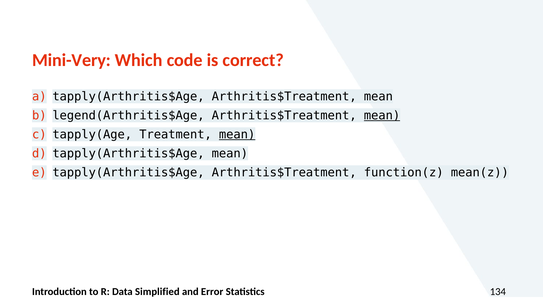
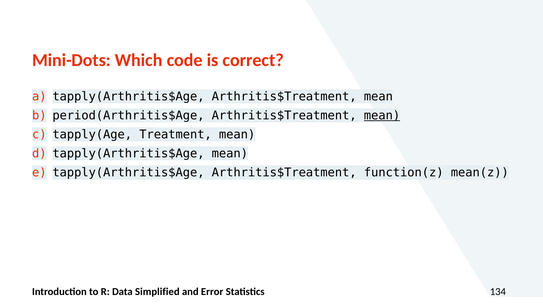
Mini-Very: Mini-Very -> Mini-Dots
legend(Arthritis$Age: legend(Arthritis$Age -> period(Arthritis$Age
mean at (237, 134) underline: present -> none
